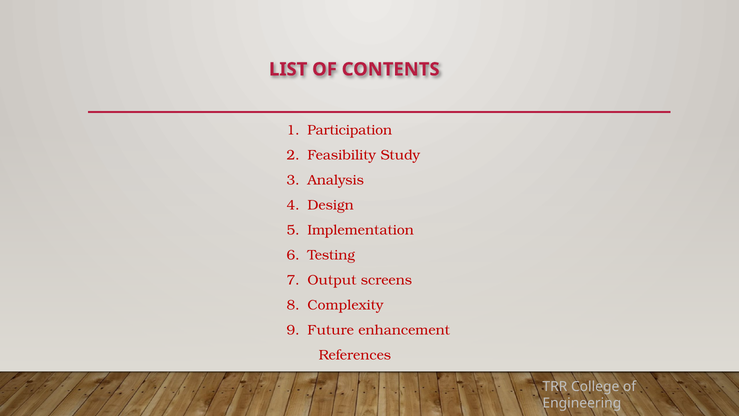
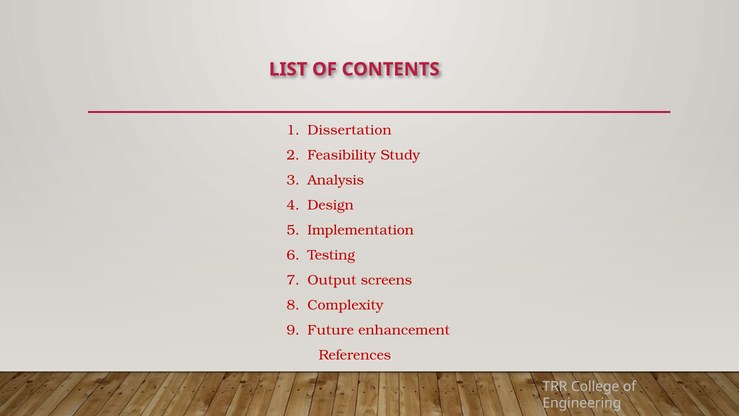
Participation: Participation -> Dissertation
